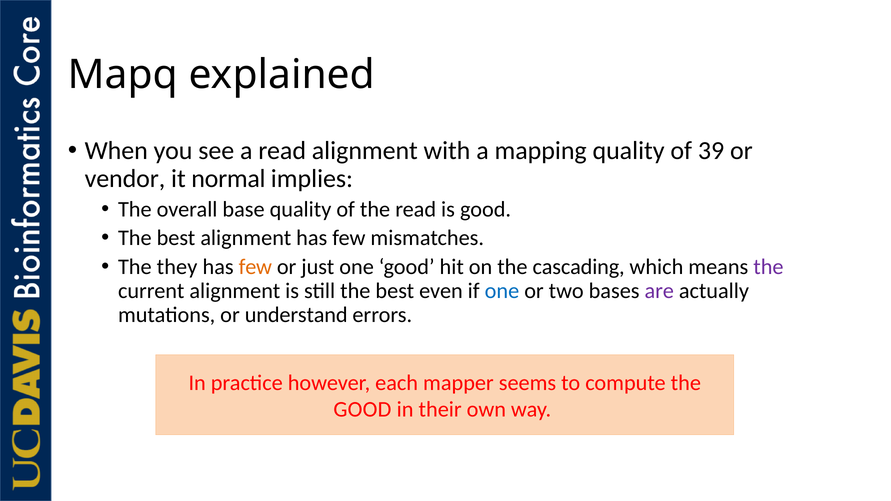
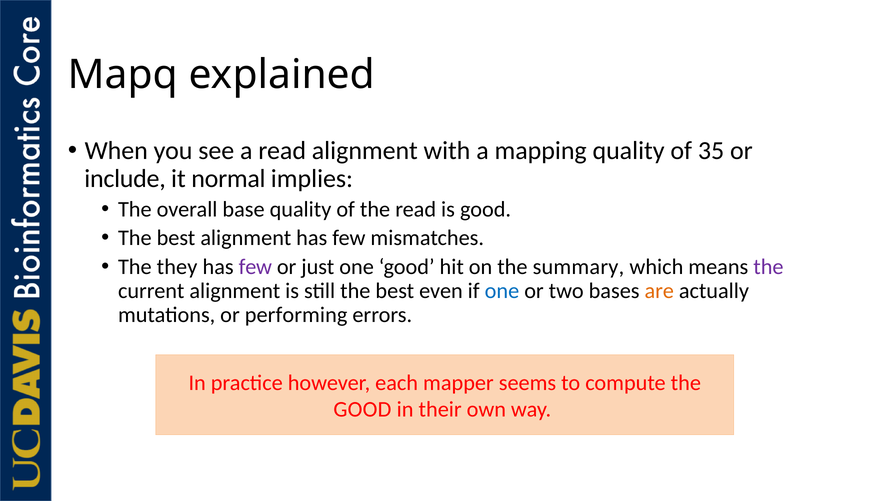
39: 39 -> 35
vendor: vendor -> include
few at (255, 267) colour: orange -> purple
cascading: cascading -> summary
are colour: purple -> orange
understand: understand -> performing
